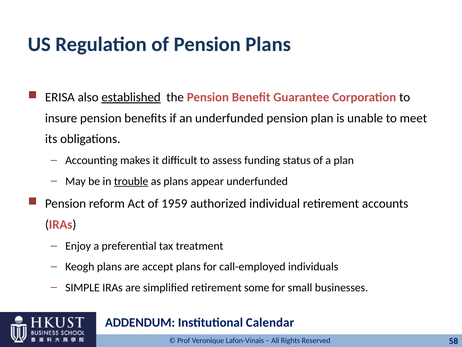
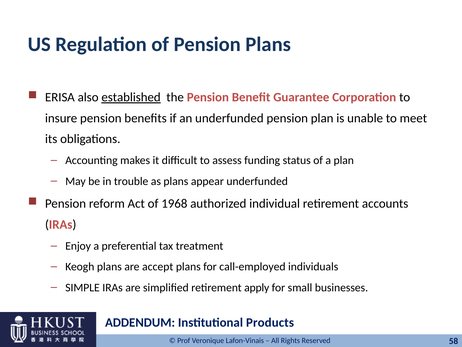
trouble underline: present -> none
1959: 1959 -> 1968
some: some -> apply
Calendar: Calendar -> Products
